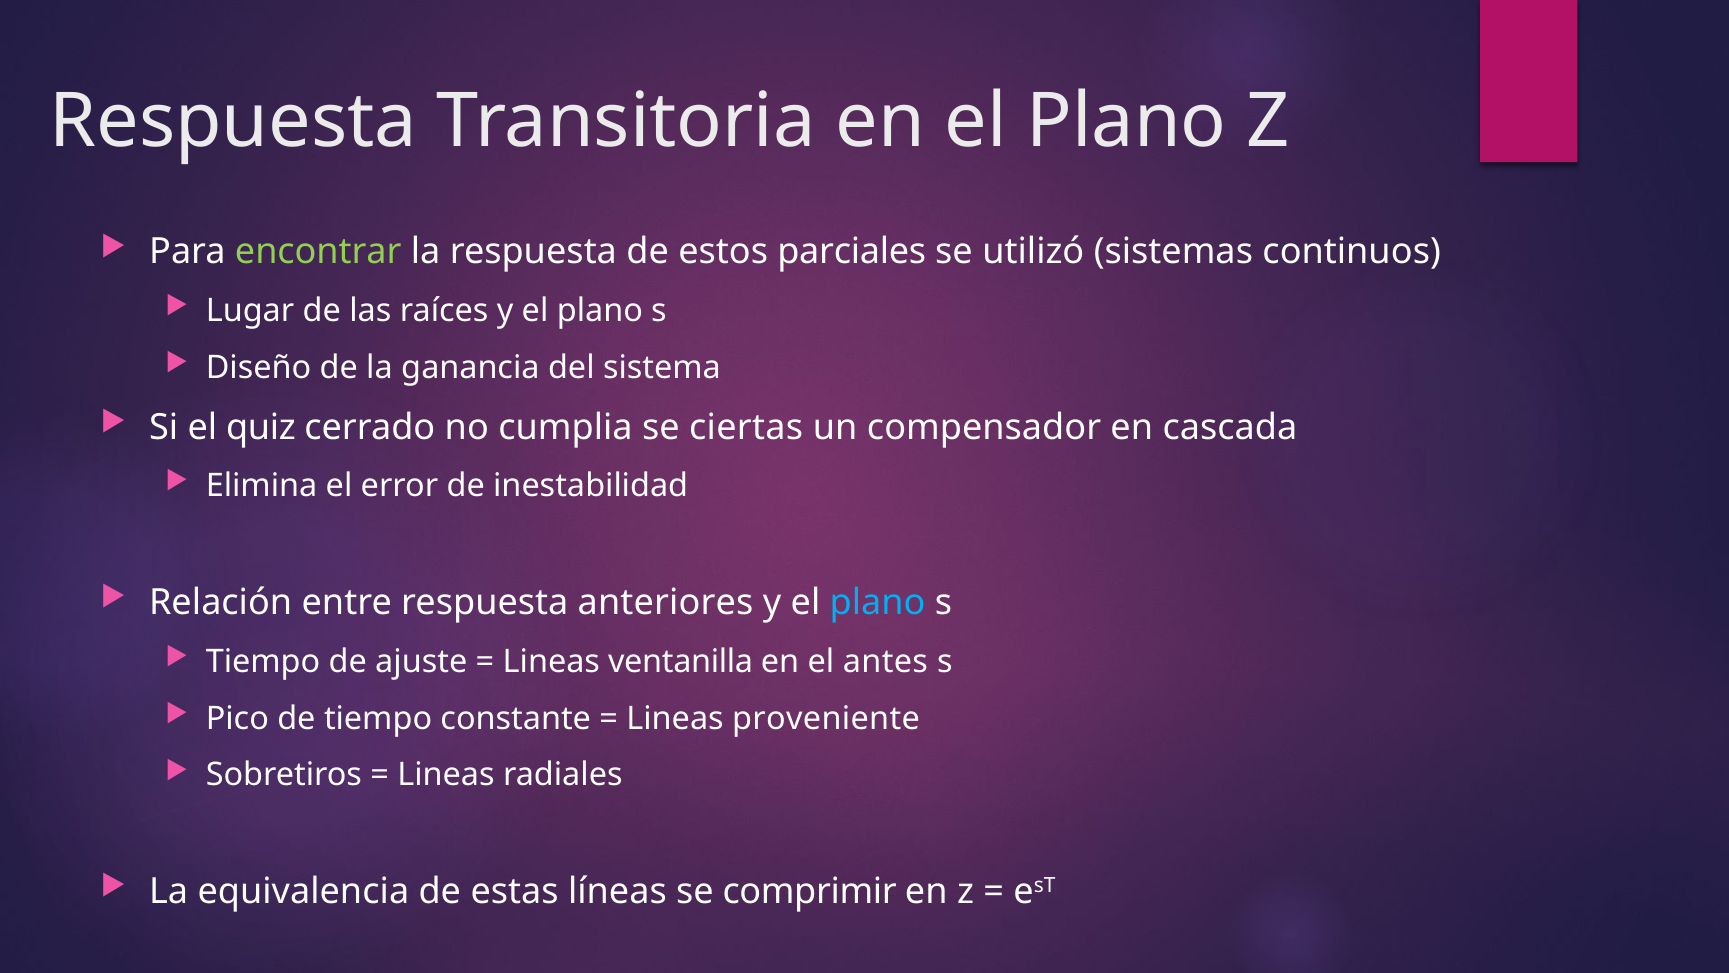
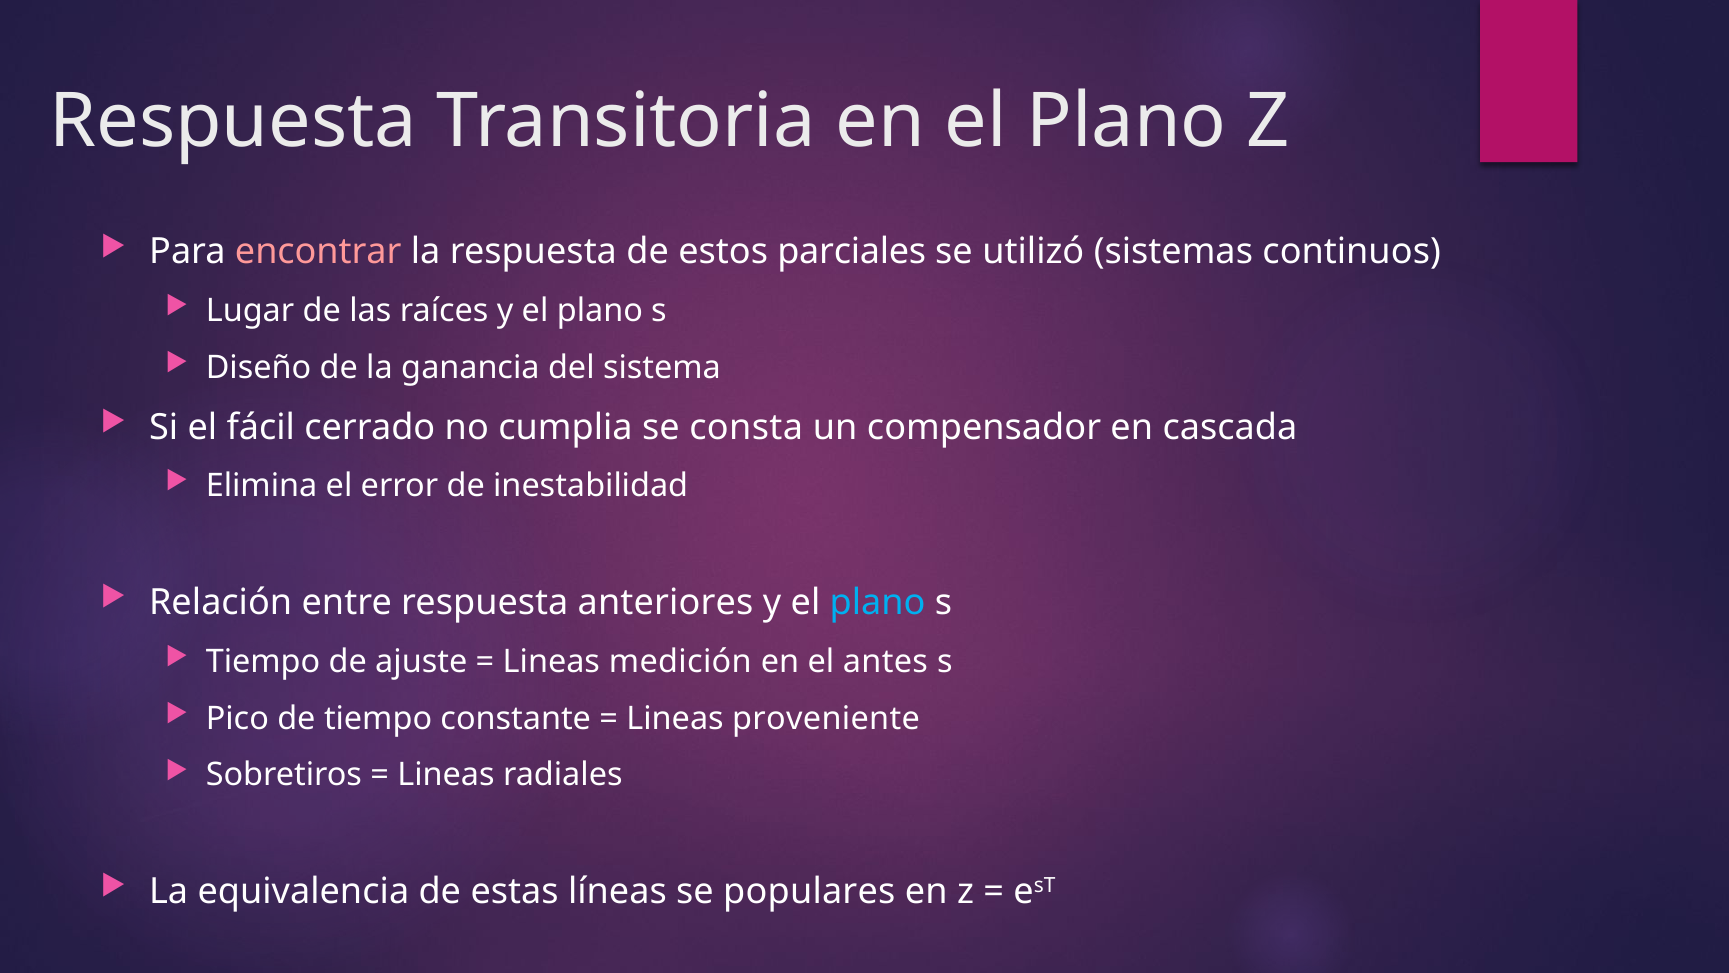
encontrar colour: light green -> pink
quiz: quiz -> fácil
ciertas: ciertas -> consta
ventanilla: ventanilla -> medición
comprimir: comprimir -> populares
